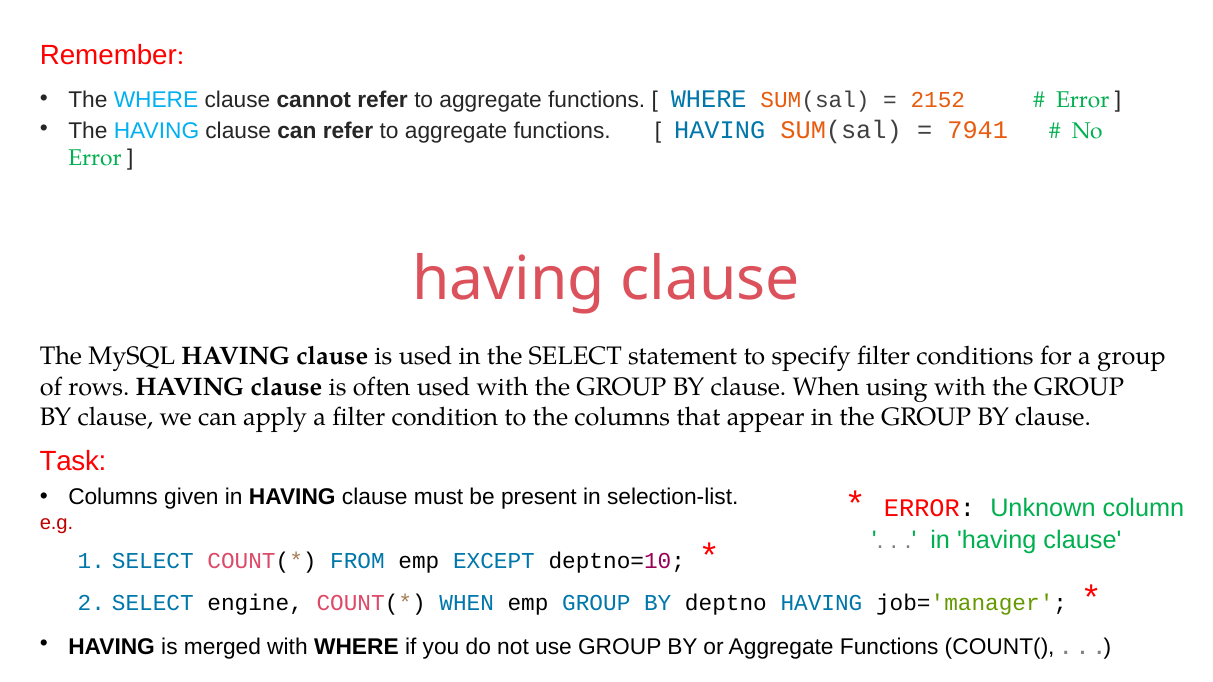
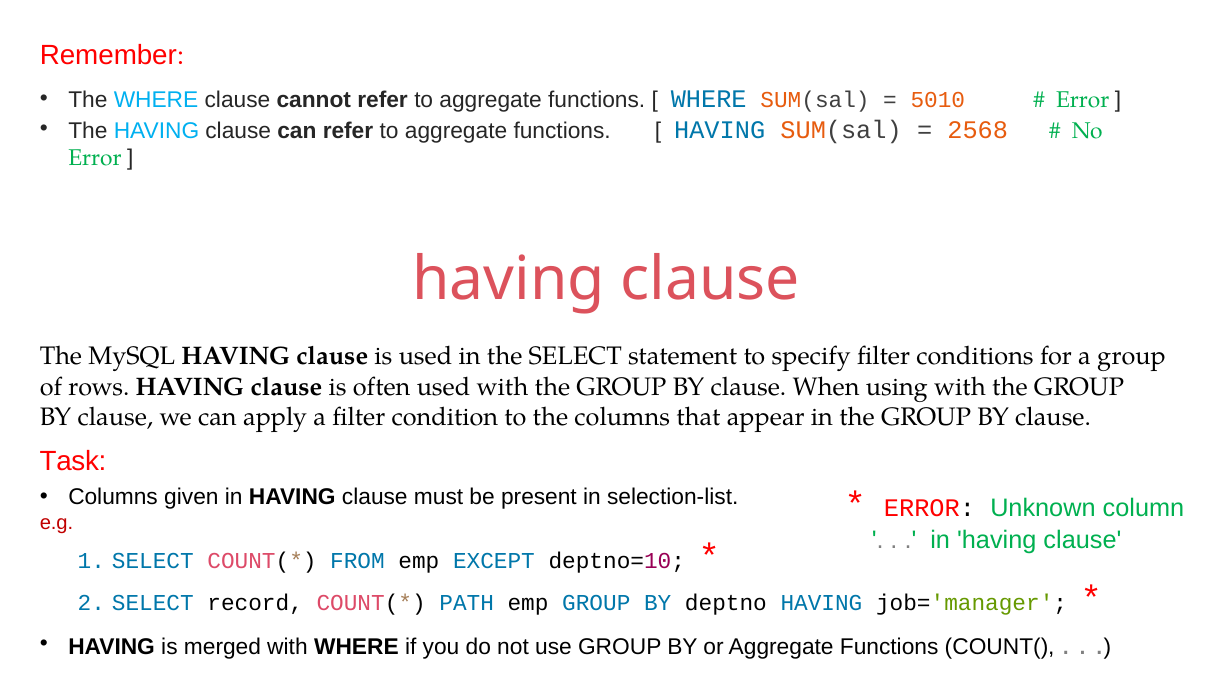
2152: 2152 -> 5010
7941: 7941 -> 2568
engine: engine -> record
WHEN at (467, 604): WHEN -> PATH
